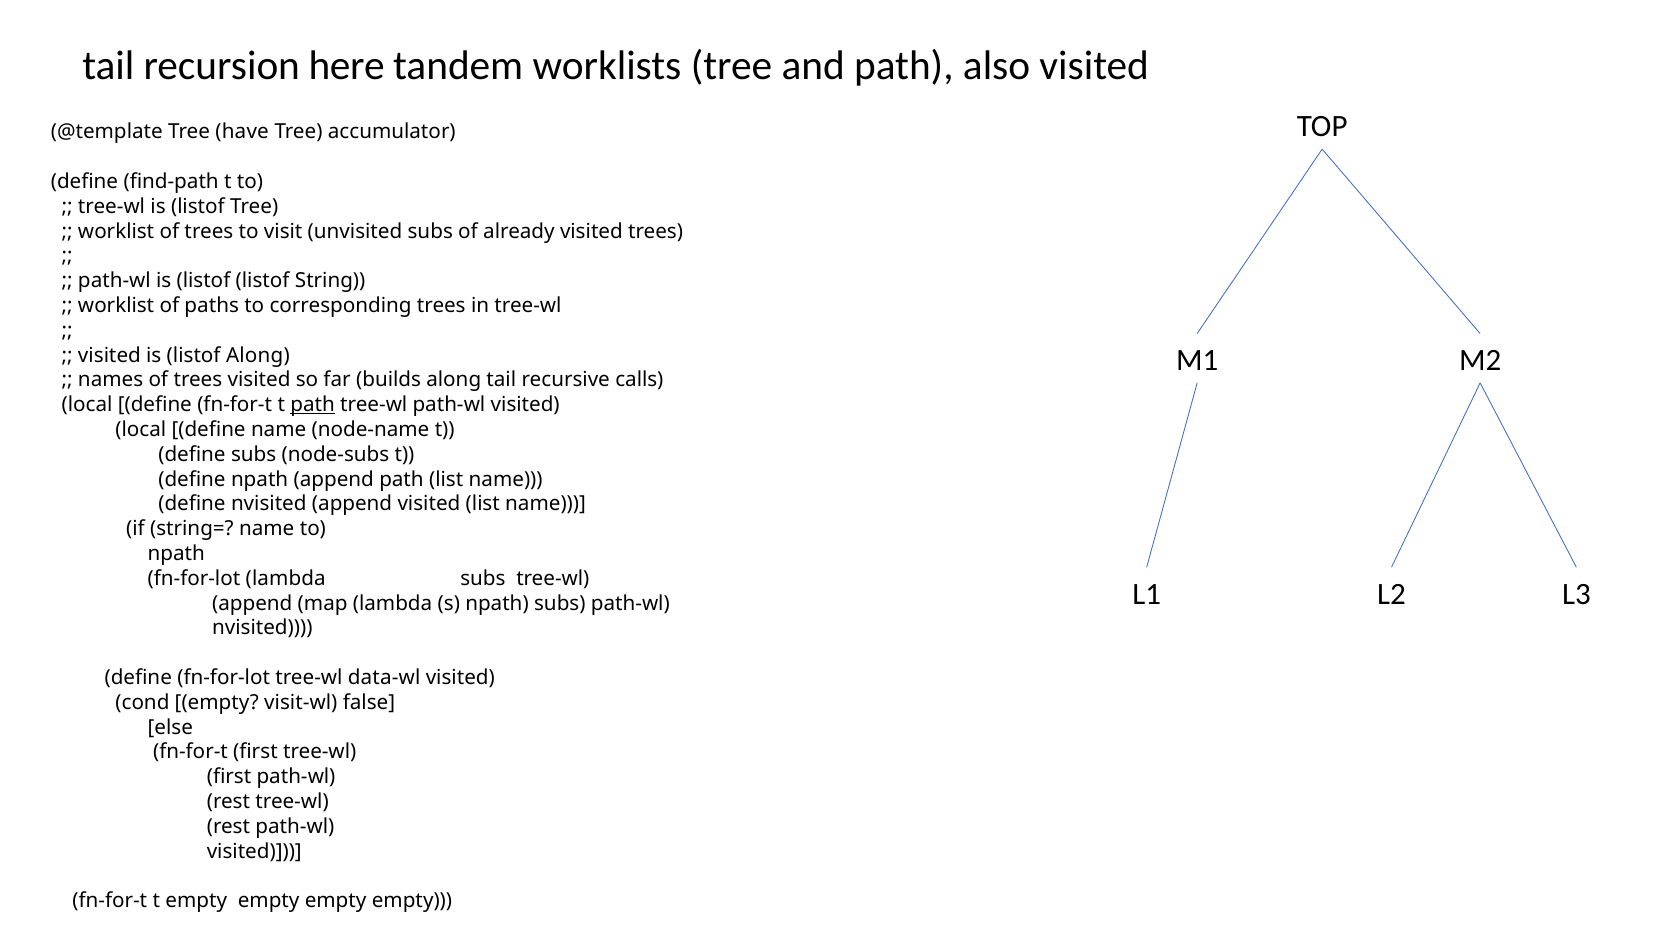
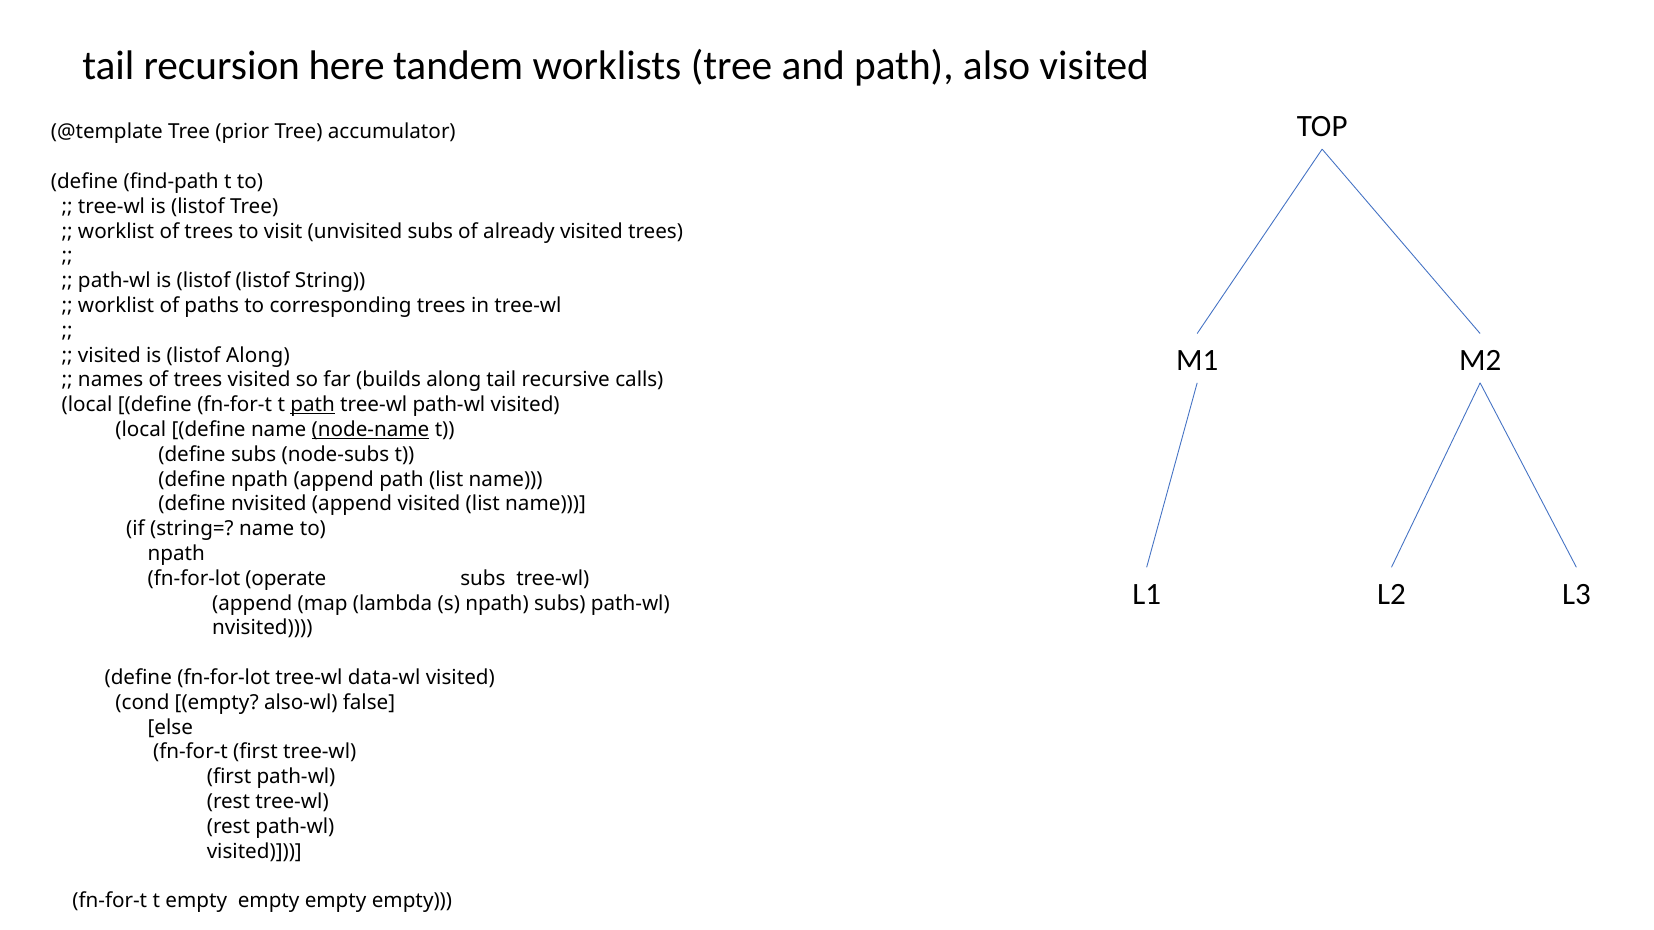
have: have -> prior
node-name underline: none -> present
fn-for-lot lambda: lambda -> operate
visit-wl: visit-wl -> also-wl
